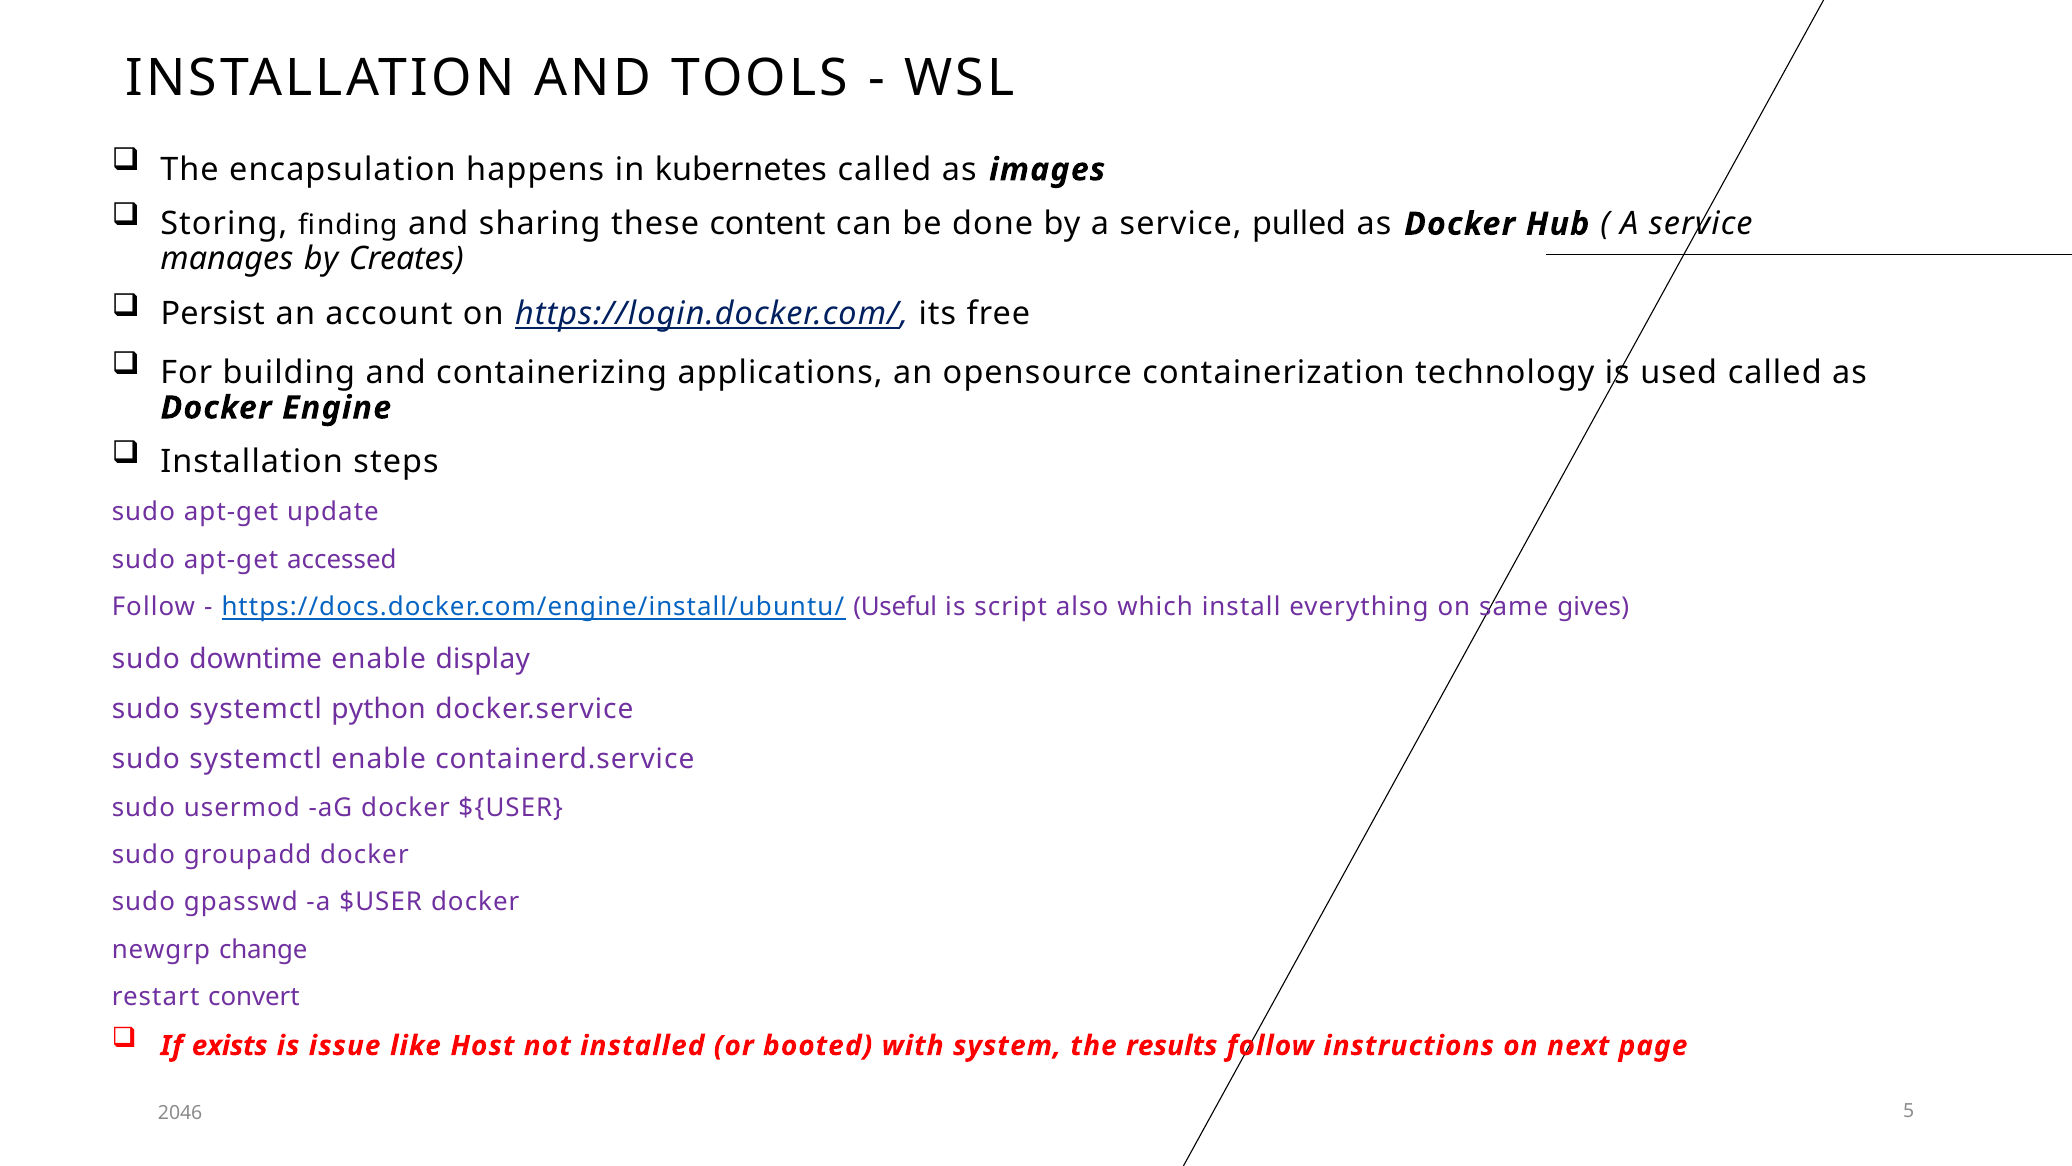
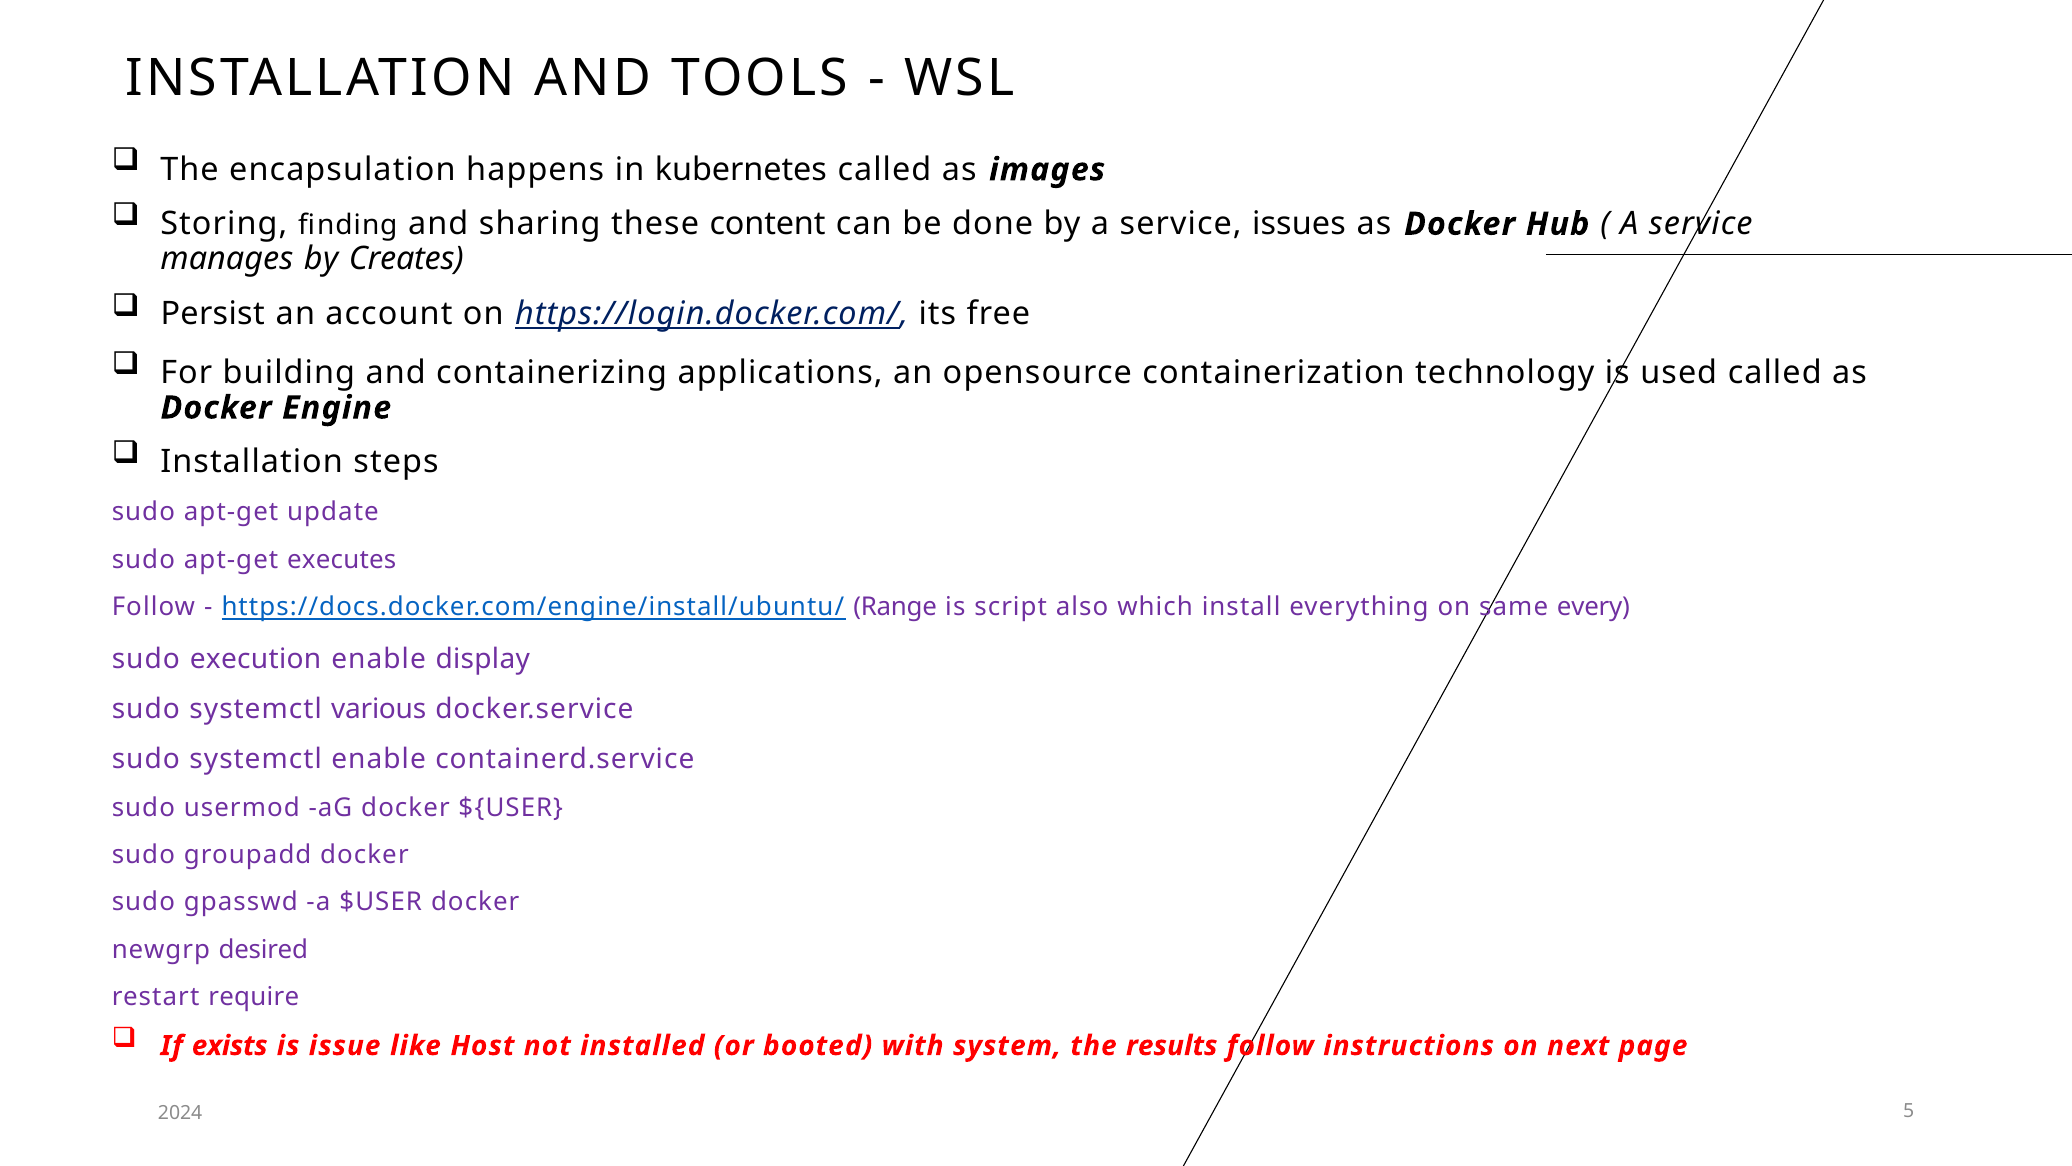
pulled: pulled -> issues
accessed: accessed -> executes
Useful: Useful -> Range
gives: gives -> every
downtime: downtime -> execution
python: python -> various
change: change -> desired
convert: convert -> require
2046: 2046 -> 2024
